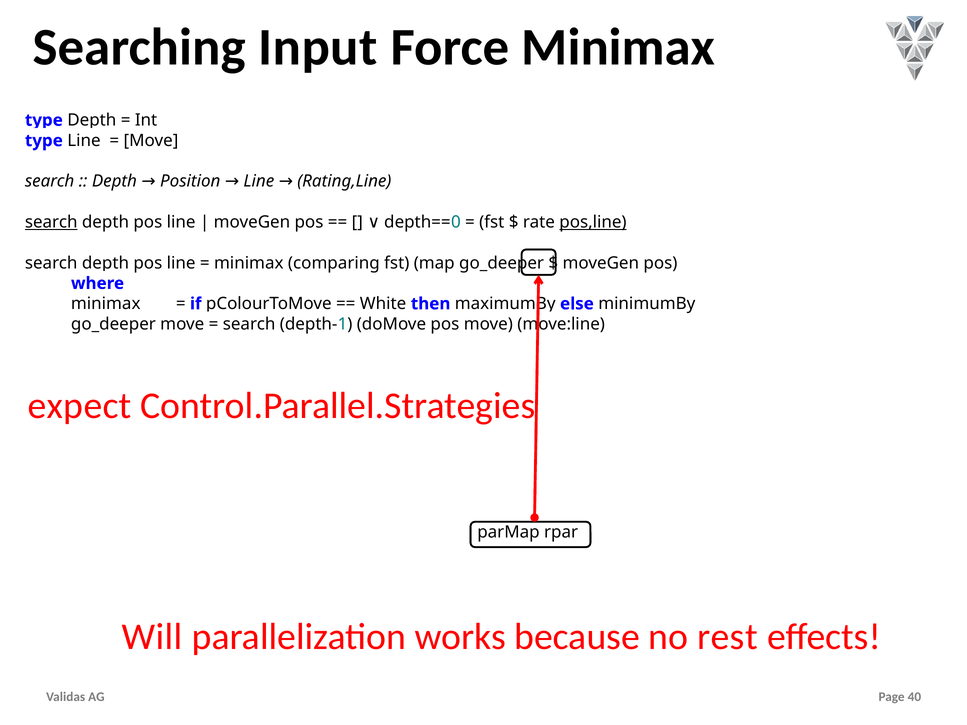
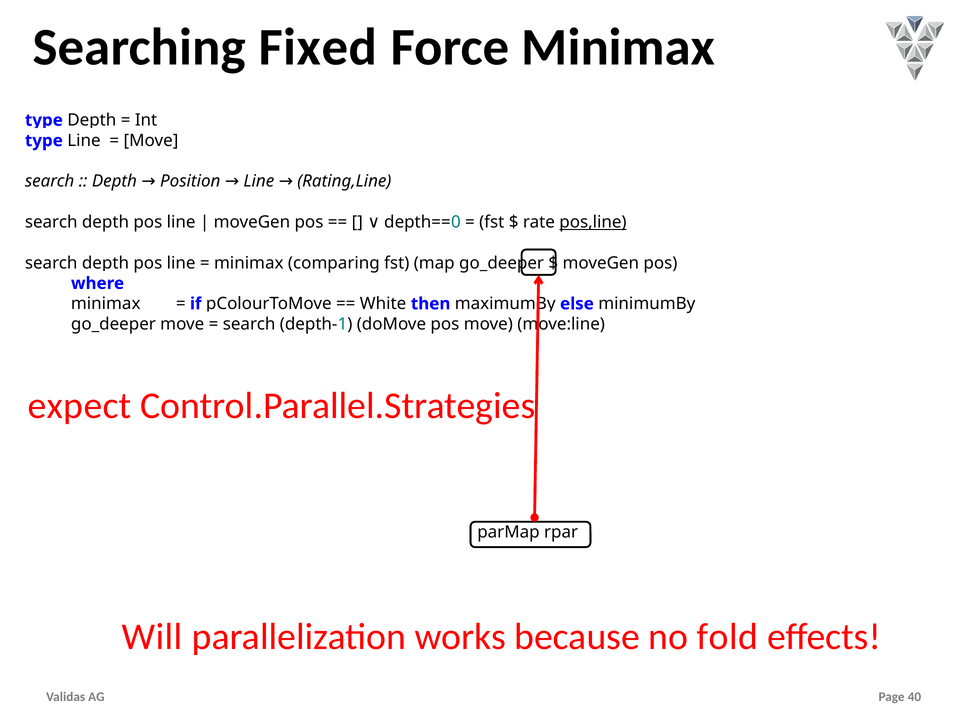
Input: Input -> Fixed
search at (51, 222) underline: present -> none
rest: rest -> fold
